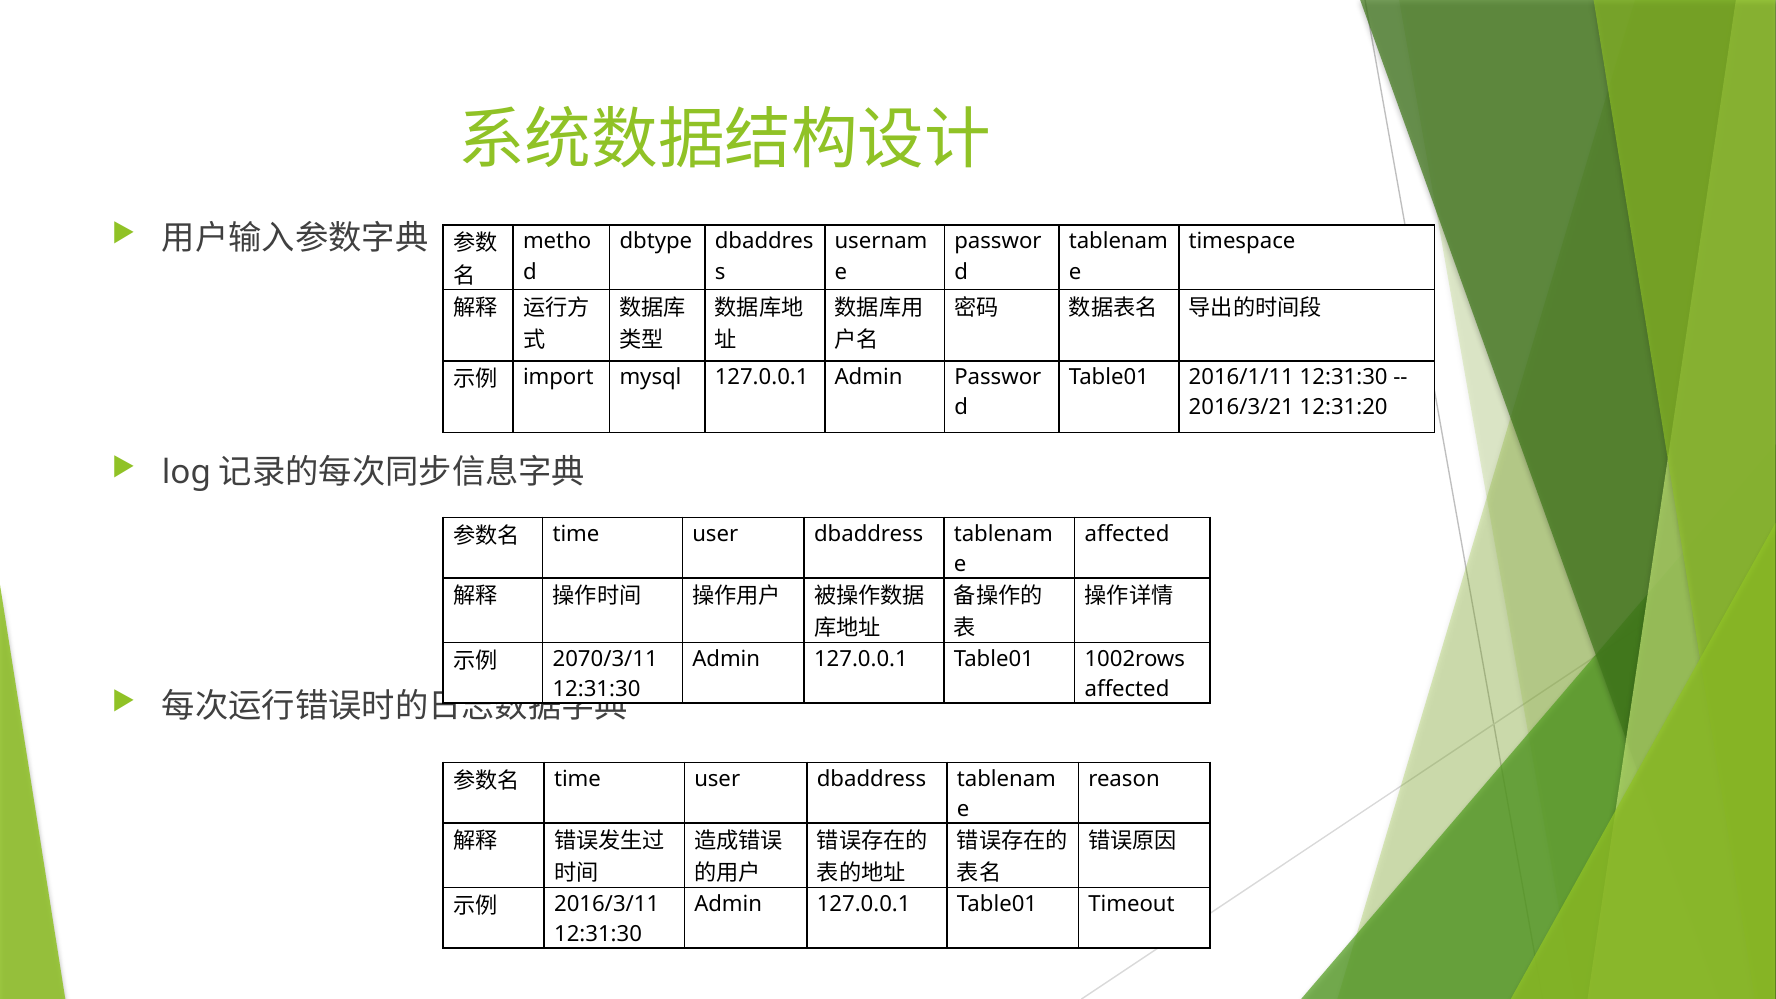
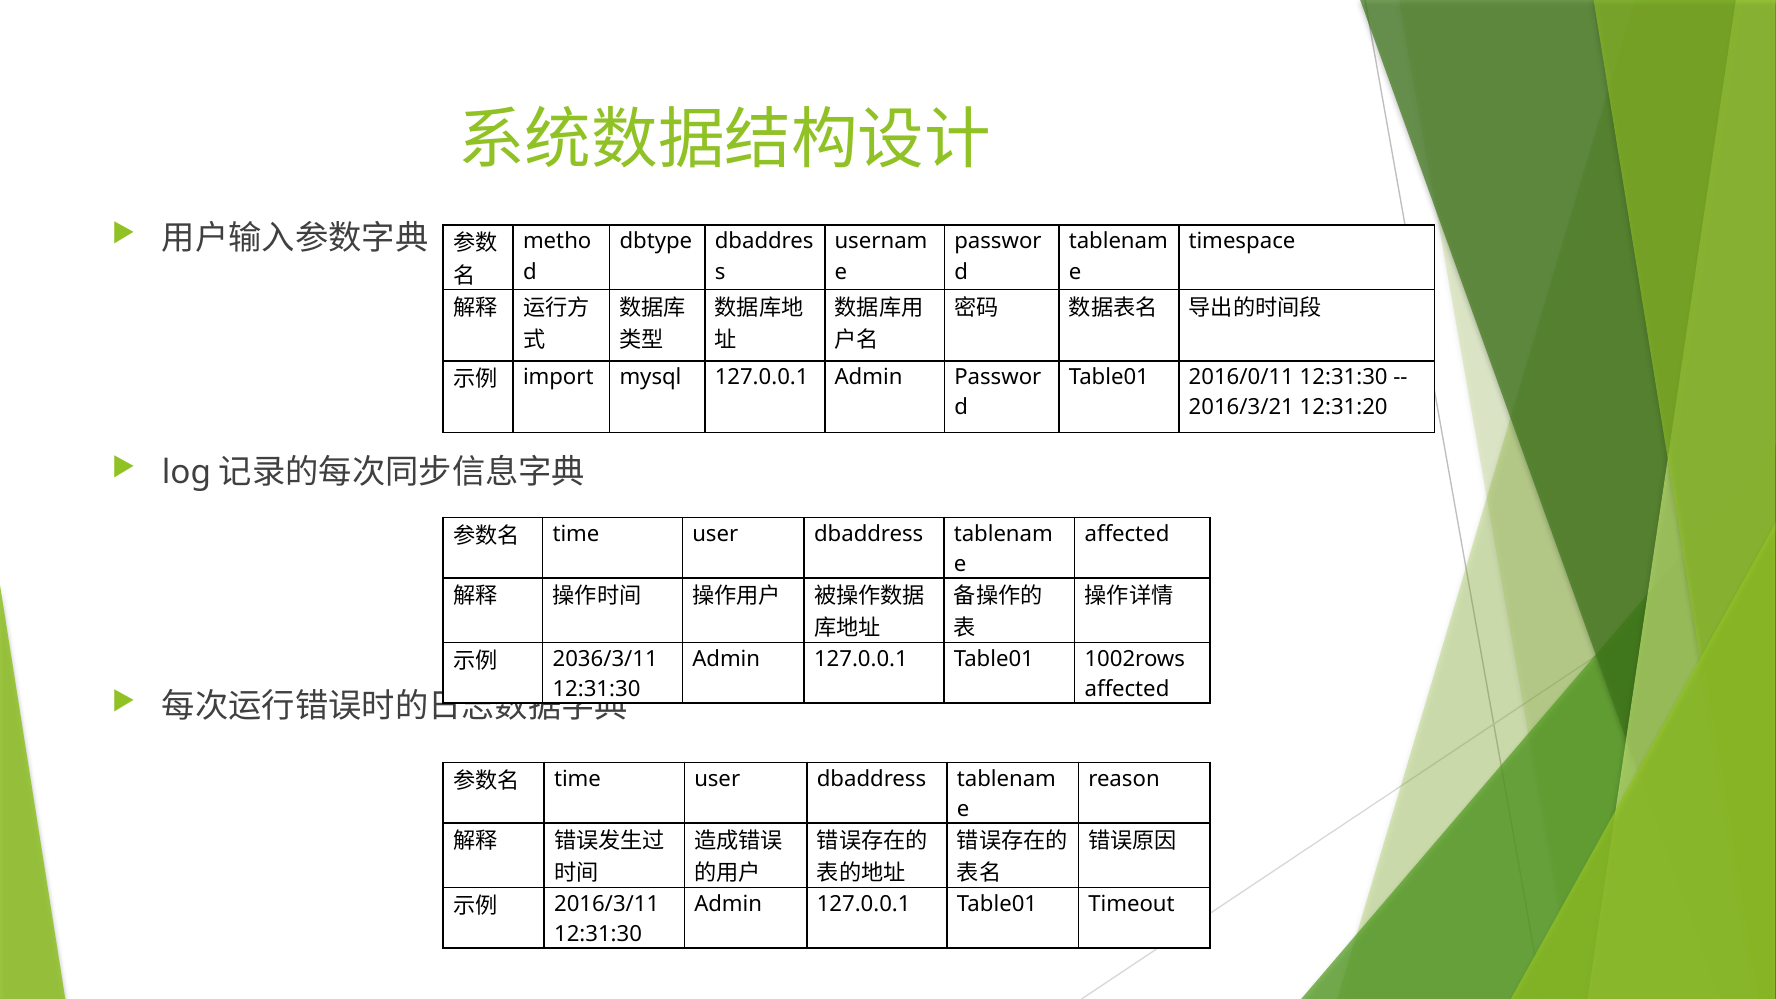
2016/1/11: 2016/1/11 -> 2016/0/11
2070/3/11: 2070/3/11 -> 2036/3/11
